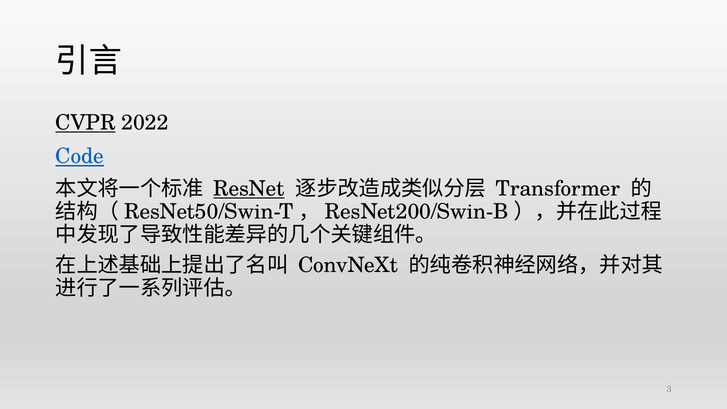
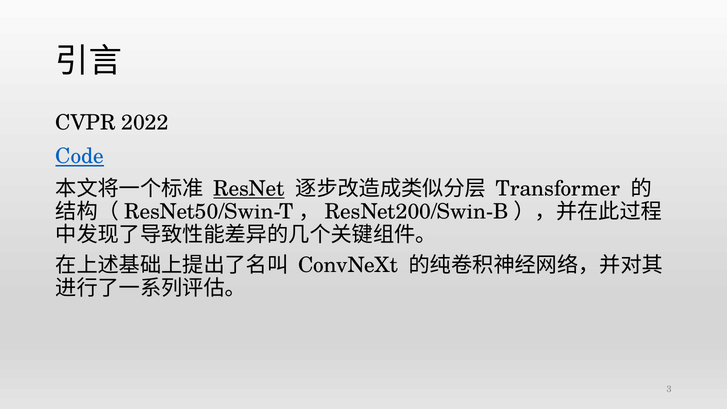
CVPR underline: present -> none
